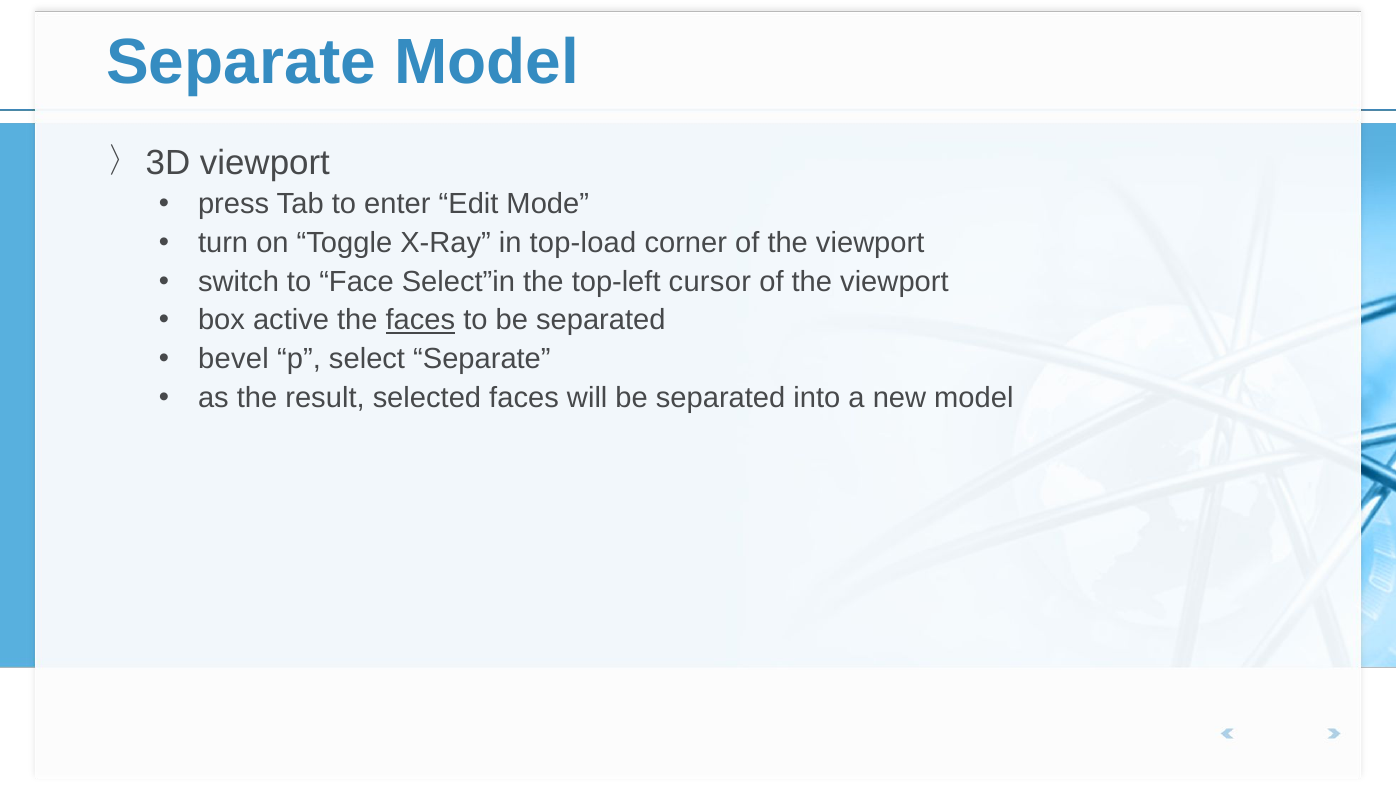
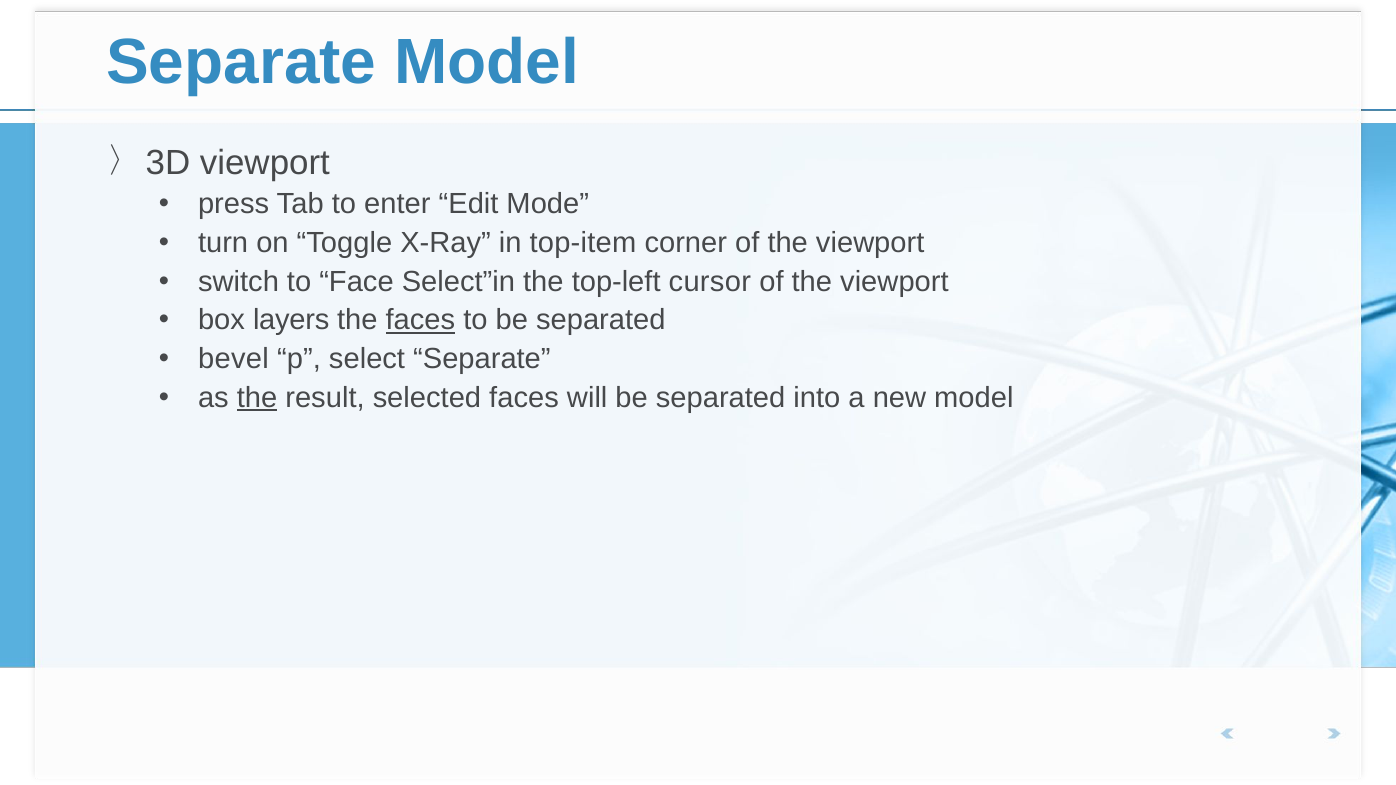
top-load: top-load -> top-item
active: active -> layers
the at (257, 398) underline: none -> present
